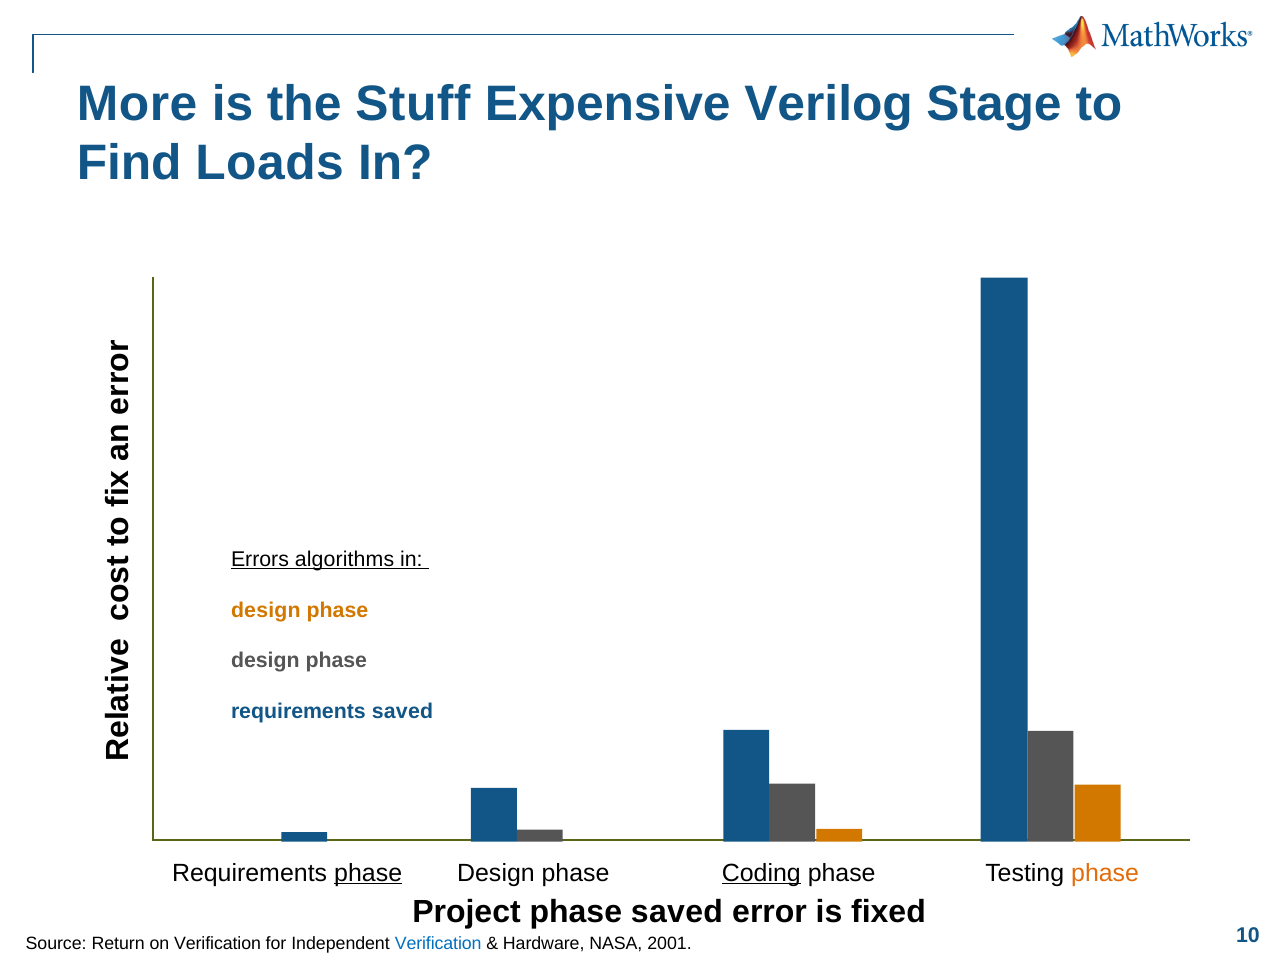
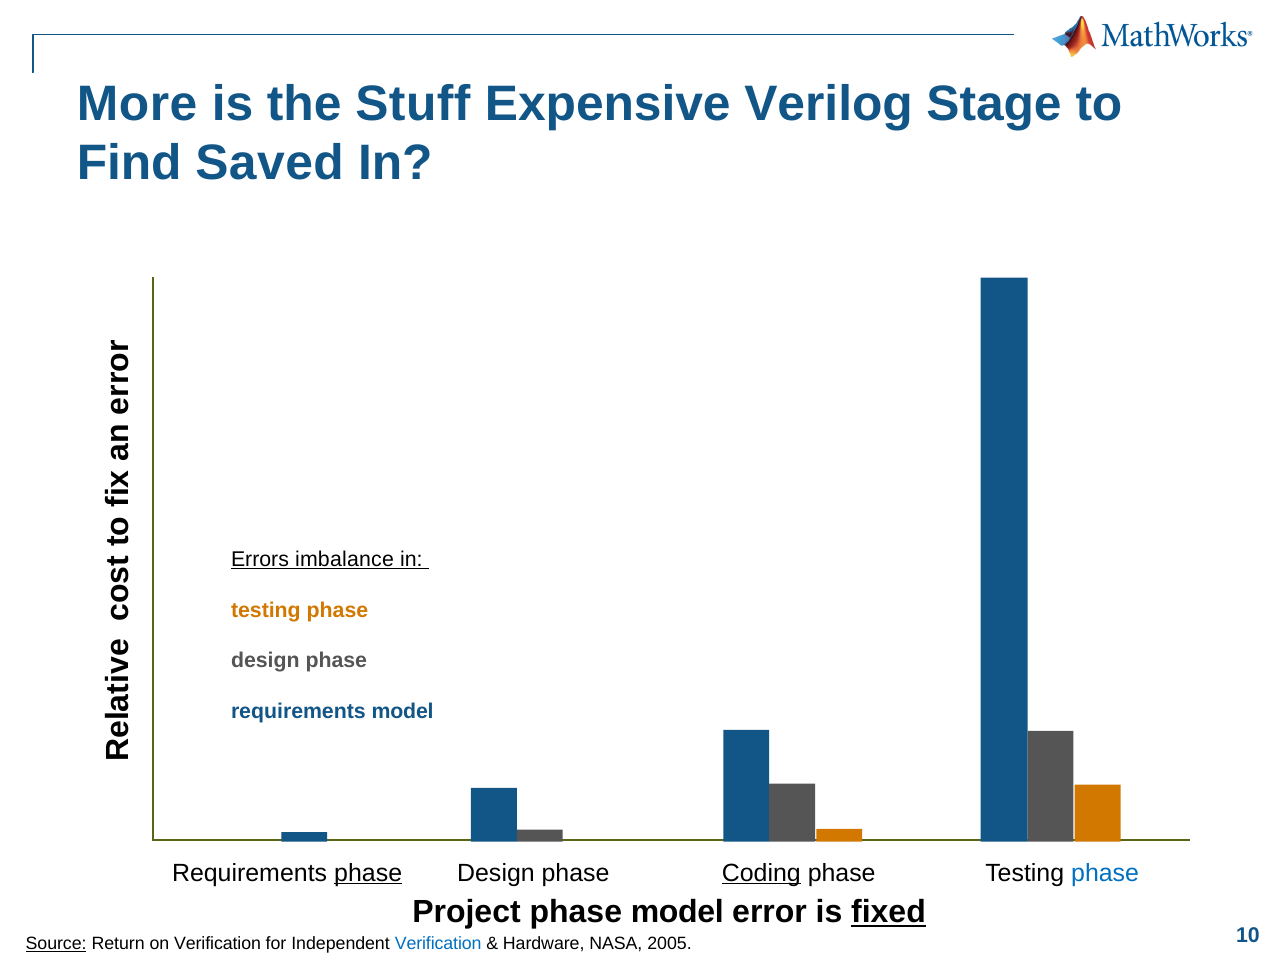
Loads: Loads -> Saved
algorithms: algorithms -> imbalance
design at (266, 610): design -> testing
requirements saved: saved -> model
phase at (1105, 873) colour: orange -> blue
phase saved: saved -> model
fixed underline: none -> present
Source underline: none -> present
2001: 2001 -> 2005
